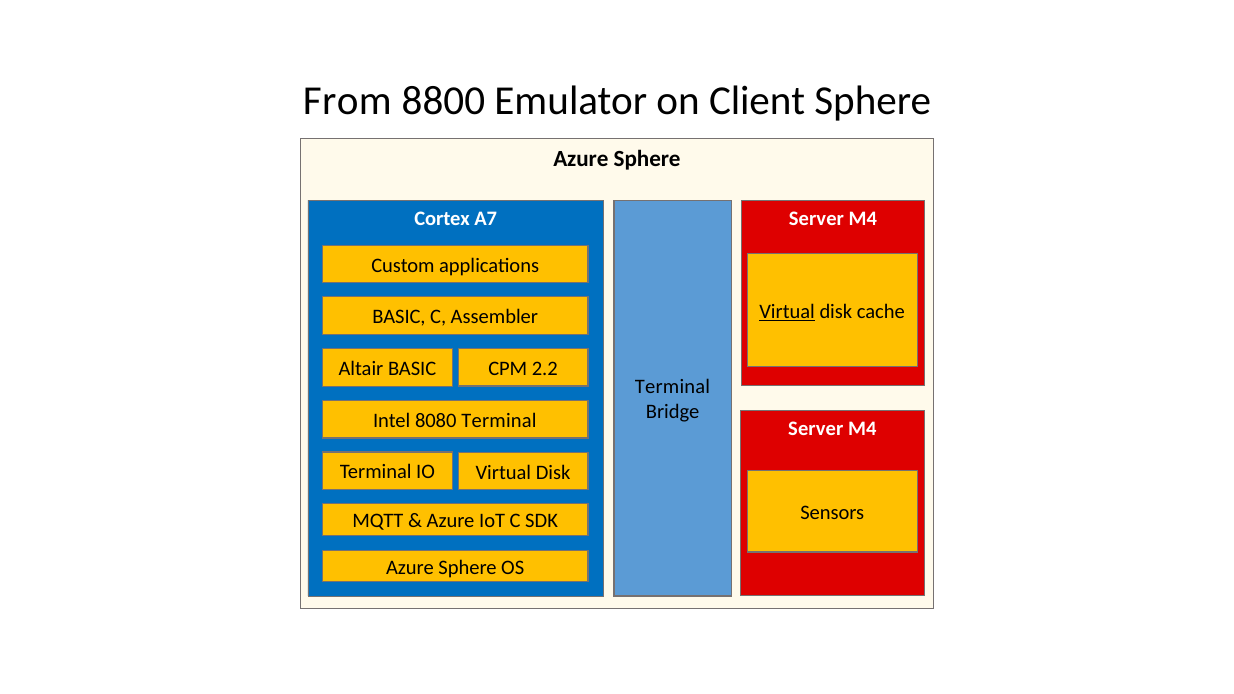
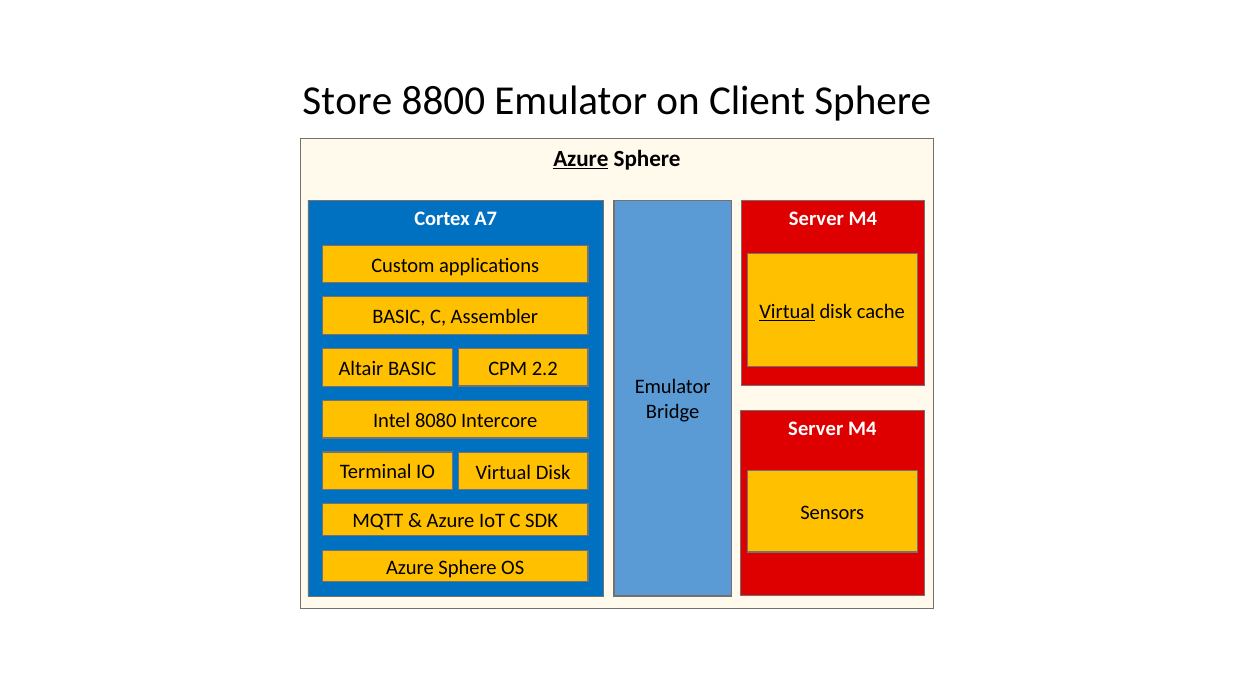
From: From -> Store
Azure at (581, 159) underline: none -> present
Terminal at (673, 387): Terminal -> Emulator
8080 Terminal: Terminal -> Intercore
